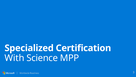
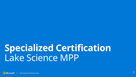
With: With -> Lake
